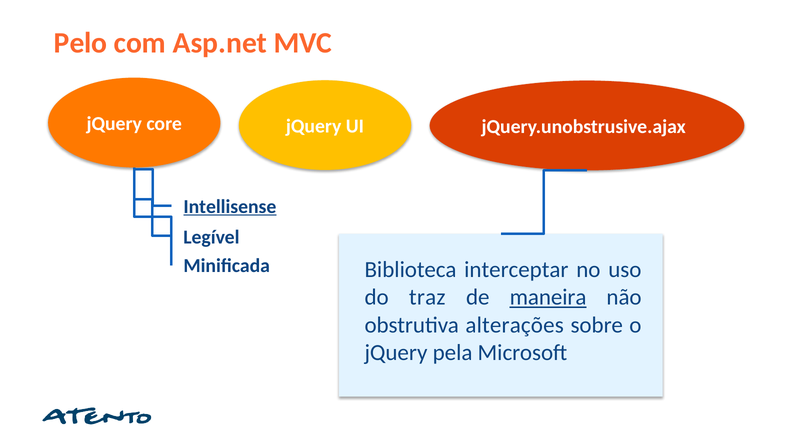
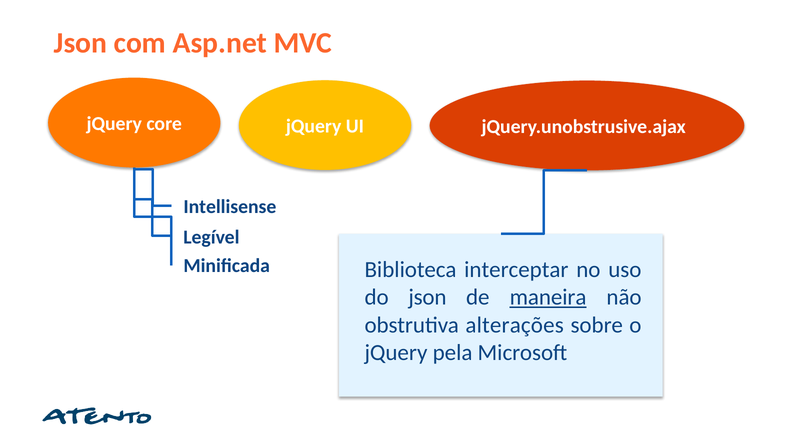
Pelo at (81, 43): Pelo -> Json
Intellisense underline: present -> none
do traz: traz -> json
